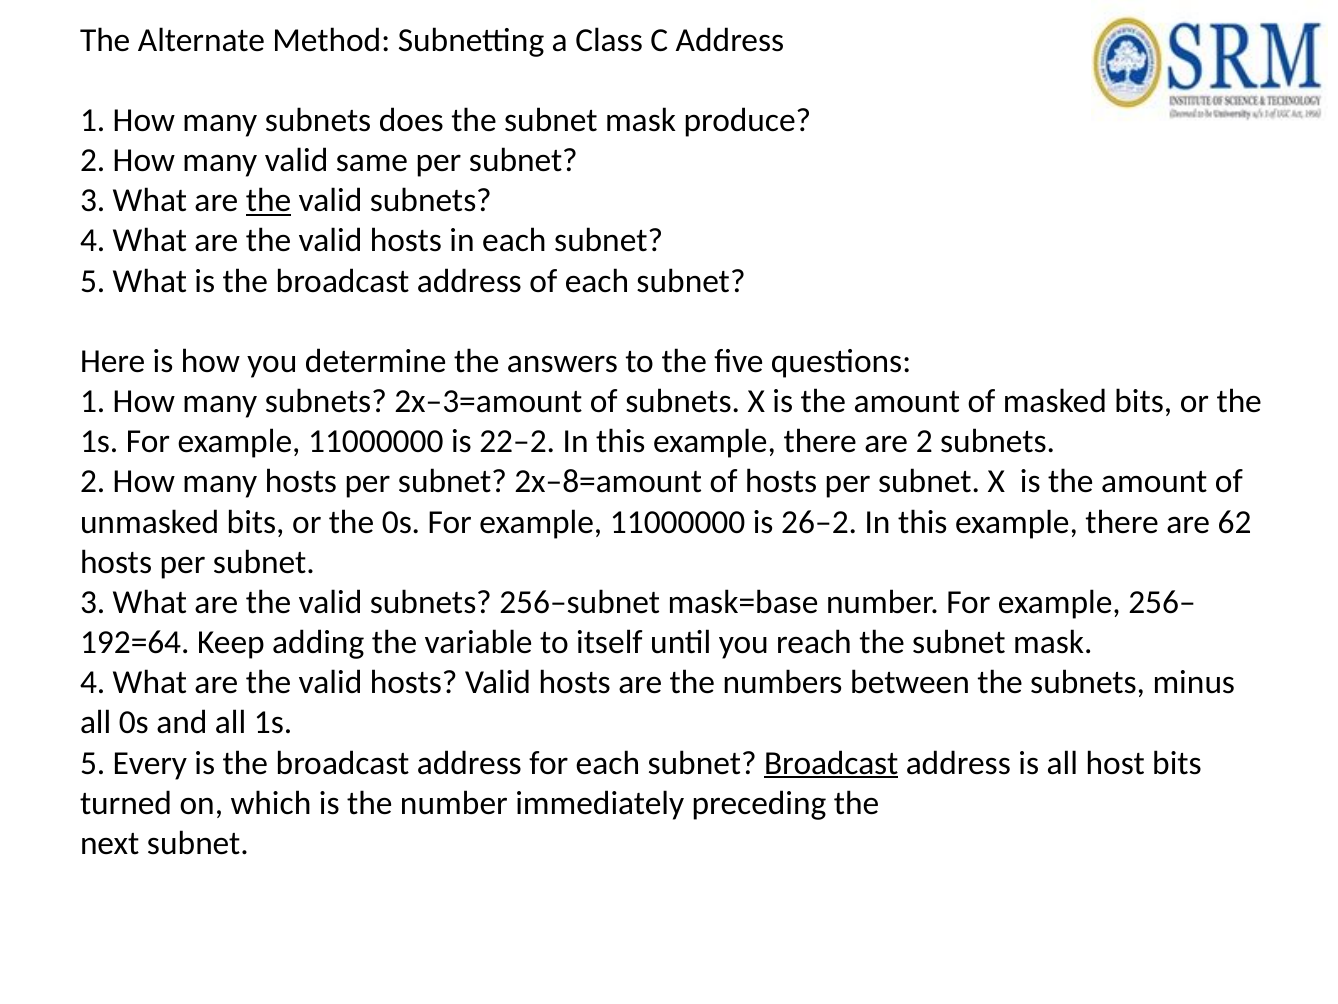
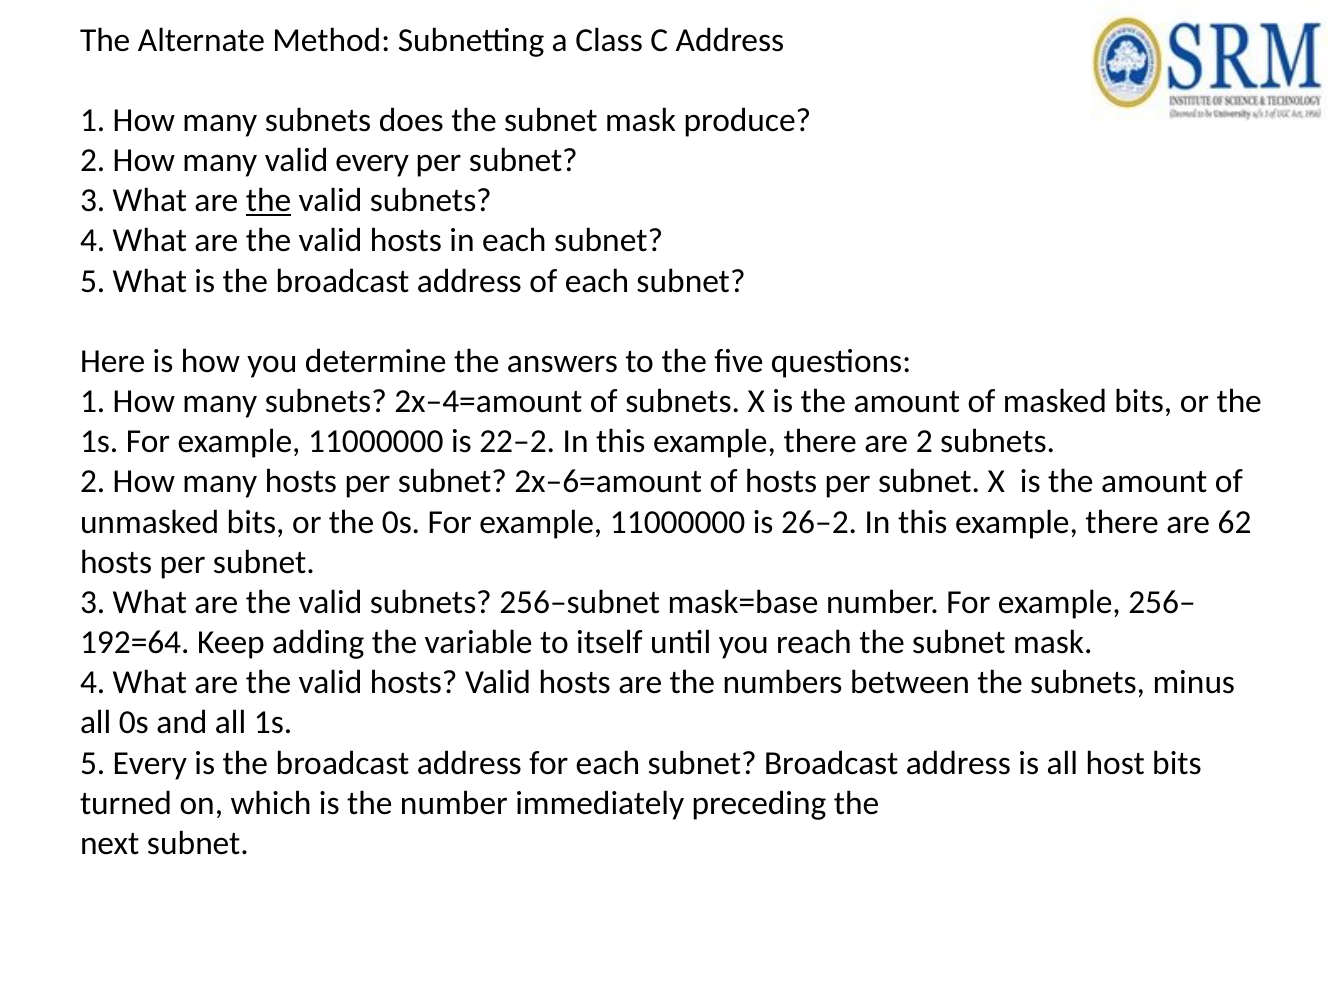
valid same: same -> every
2x–3=amount: 2x–3=amount -> 2x–4=amount
2x–8=amount: 2x–8=amount -> 2x–6=amount
Broadcast at (831, 763) underline: present -> none
